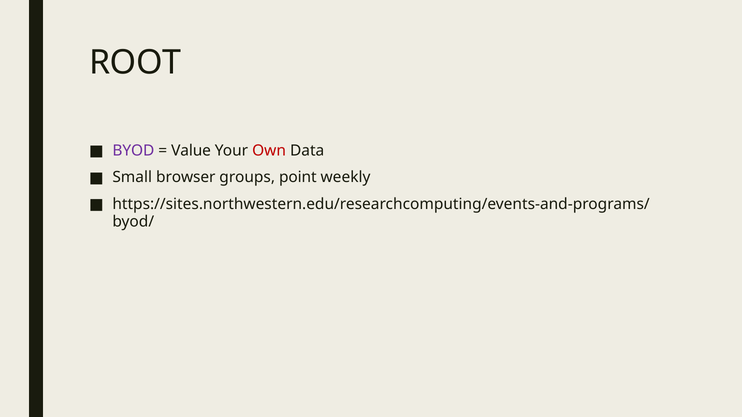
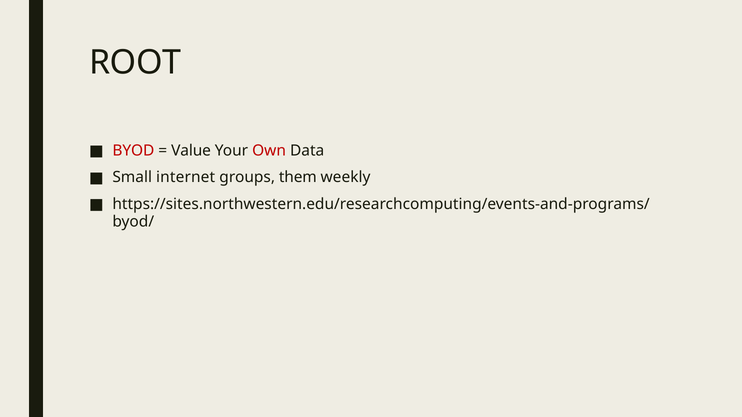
BYOD colour: purple -> red
browser: browser -> internet
point: point -> them
